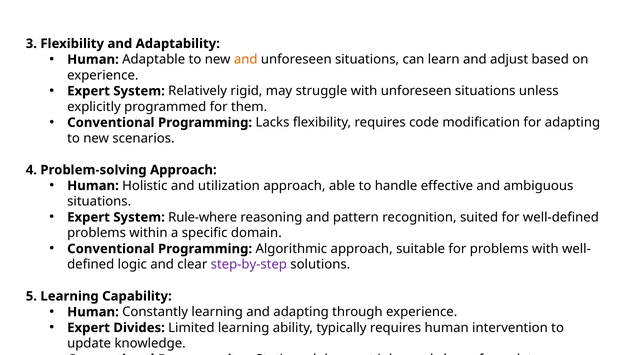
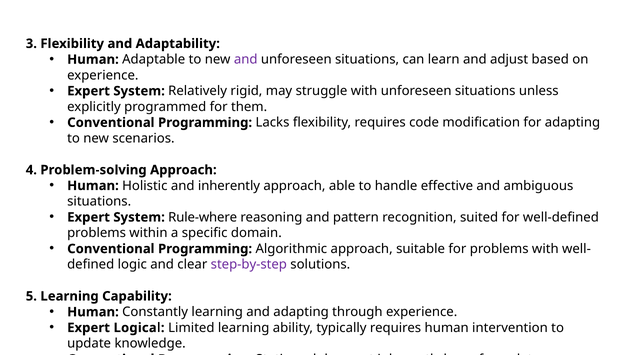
and at (246, 59) colour: orange -> purple
and utilization: utilization -> inherently
Divides: Divides -> Logical
